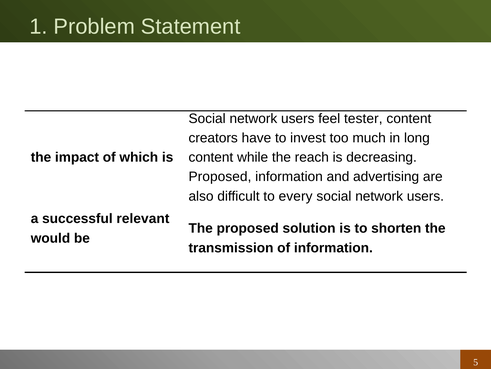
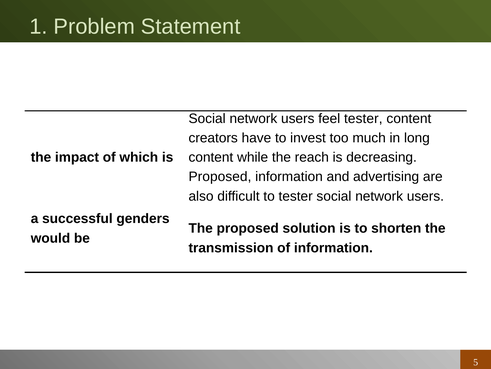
to every: every -> tester
relevant: relevant -> genders
